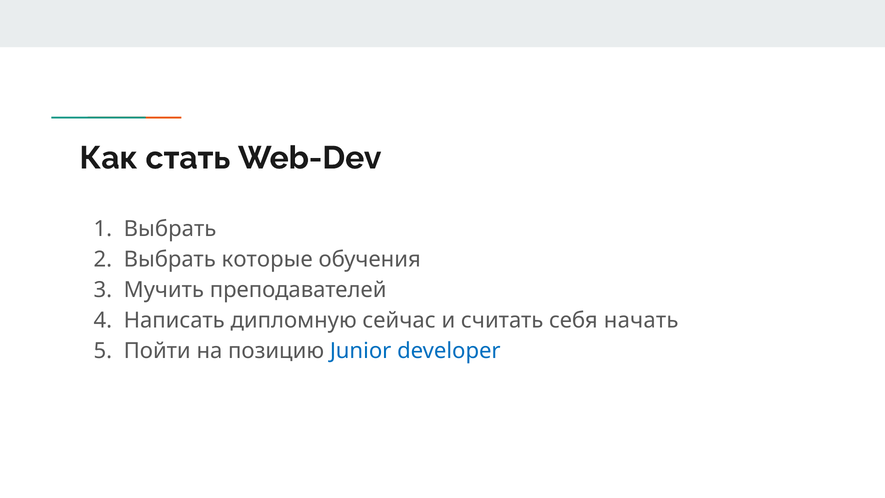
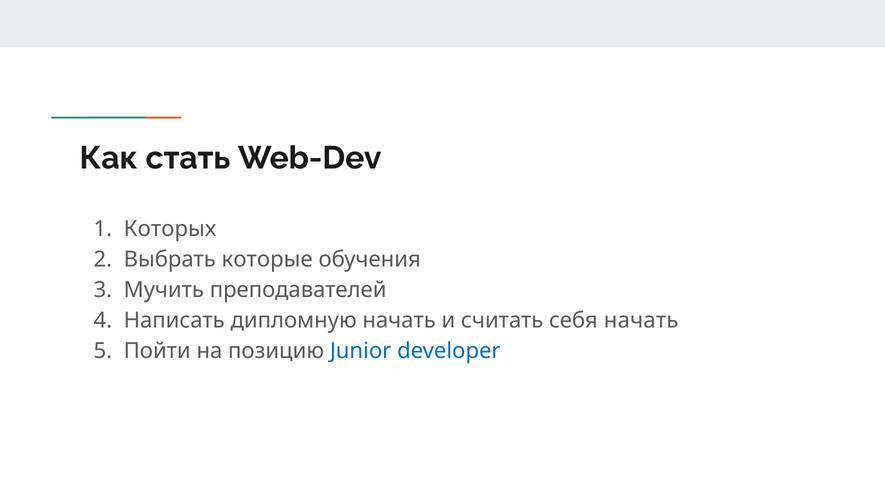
Выбрать at (170, 229): Выбрать -> Которых
дипломную сейчас: сейчас -> начать
